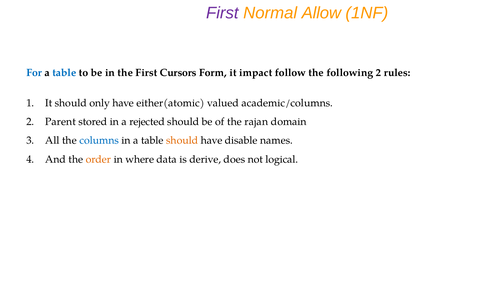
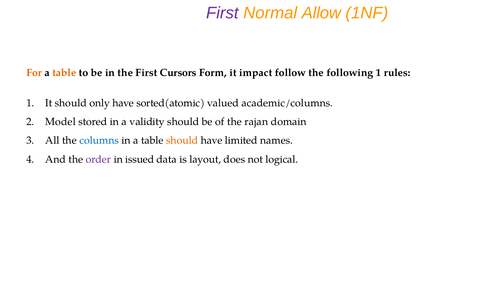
For colour: blue -> orange
table at (64, 73) colour: blue -> orange
following 2: 2 -> 1
either(atomic: either(atomic -> sorted(atomic
Parent: Parent -> Model
rejected: rejected -> validity
disable: disable -> limited
order colour: orange -> purple
where: where -> issued
derive: derive -> layout
